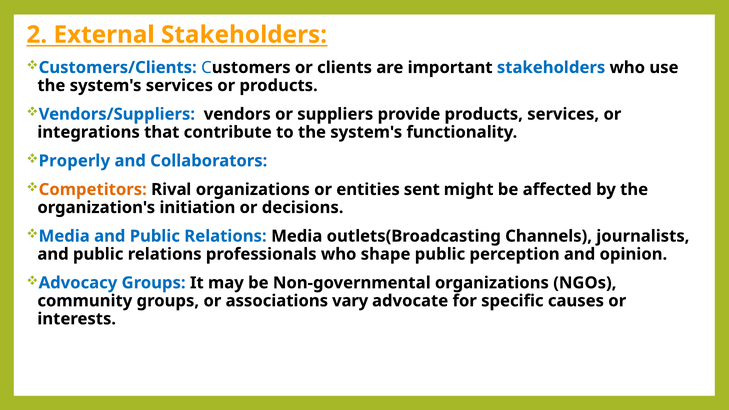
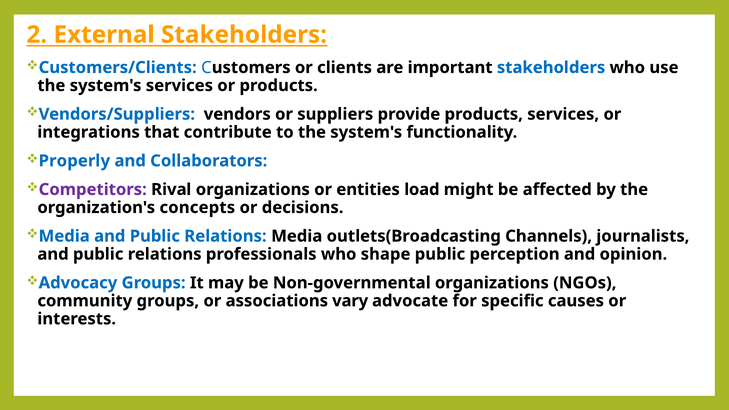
Competitors colour: orange -> purple
sent: sent -> load
initiation: initiation -> concepts
